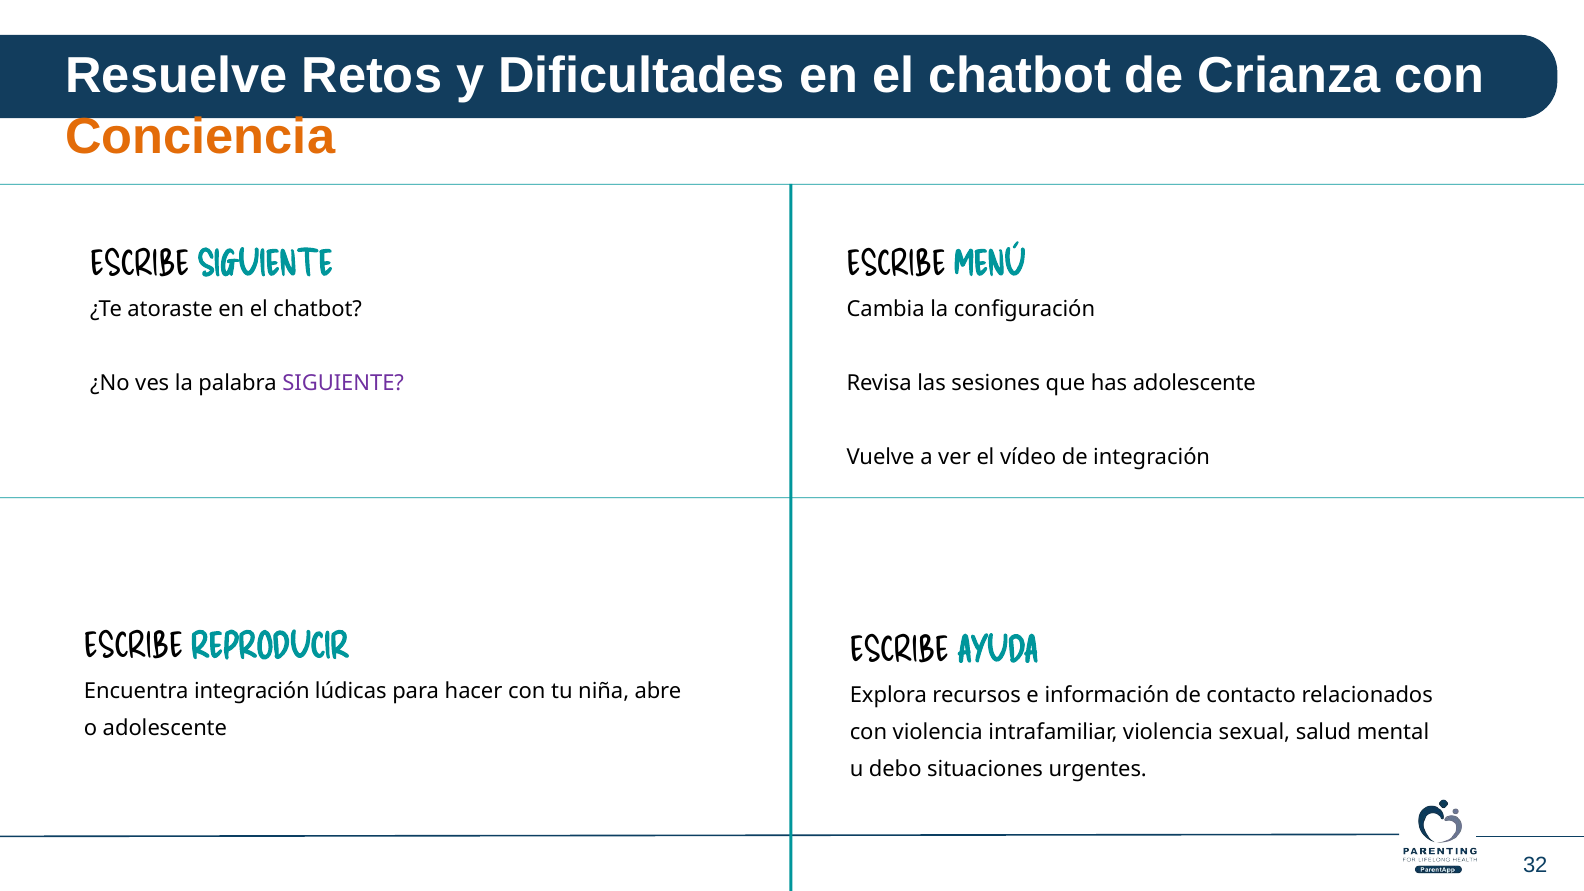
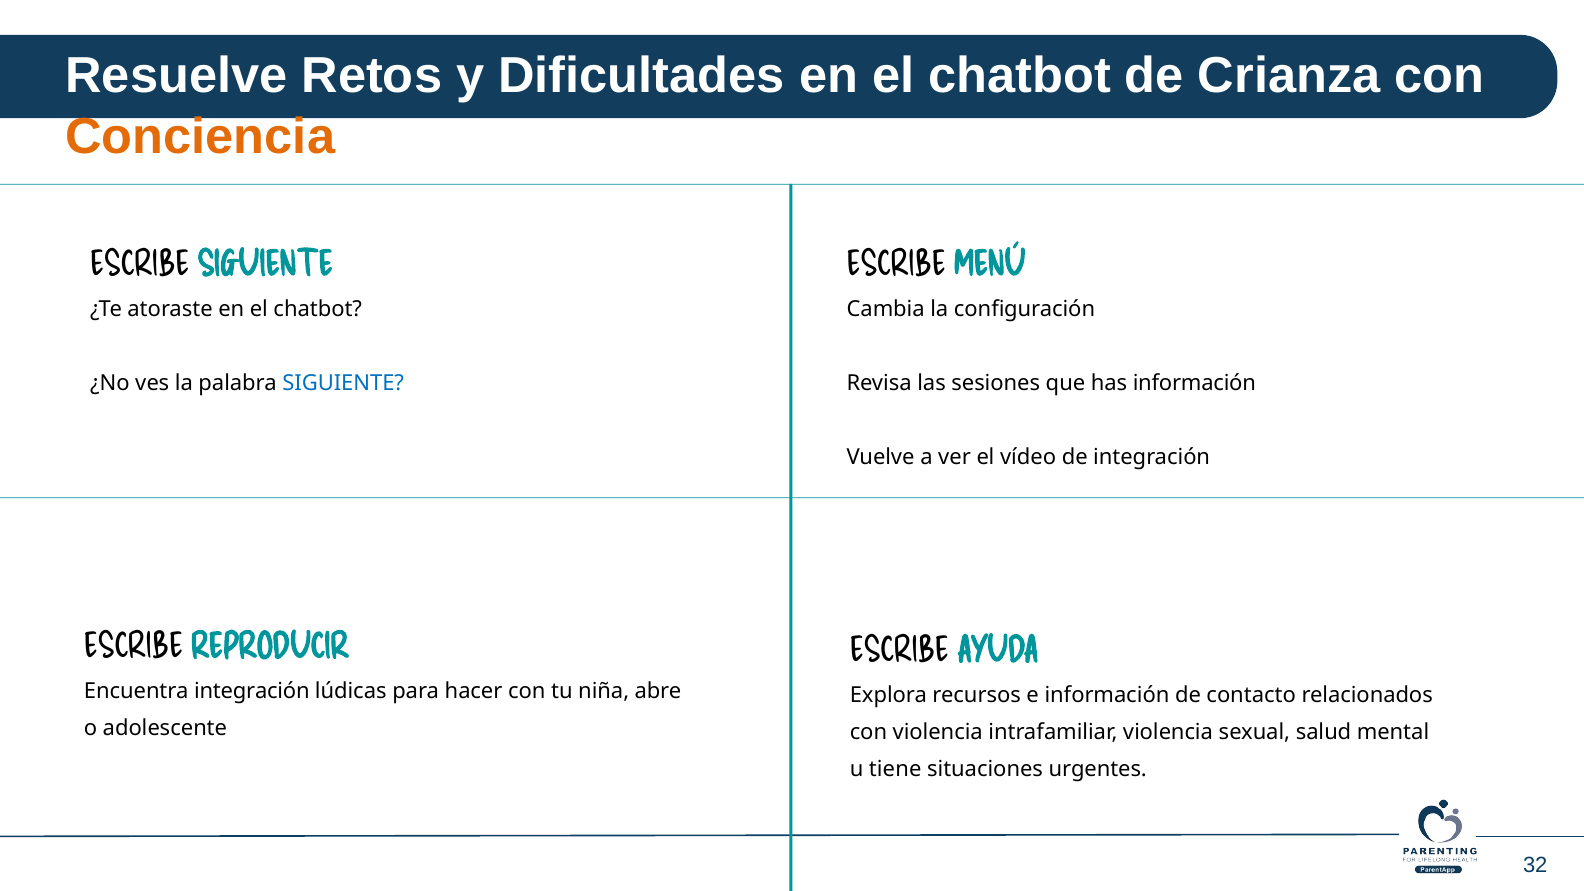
SIGUIENTE at (343, 383) colour: purple -> blue
has adolescente: adolescente -> información
debo: debo -> tiene
